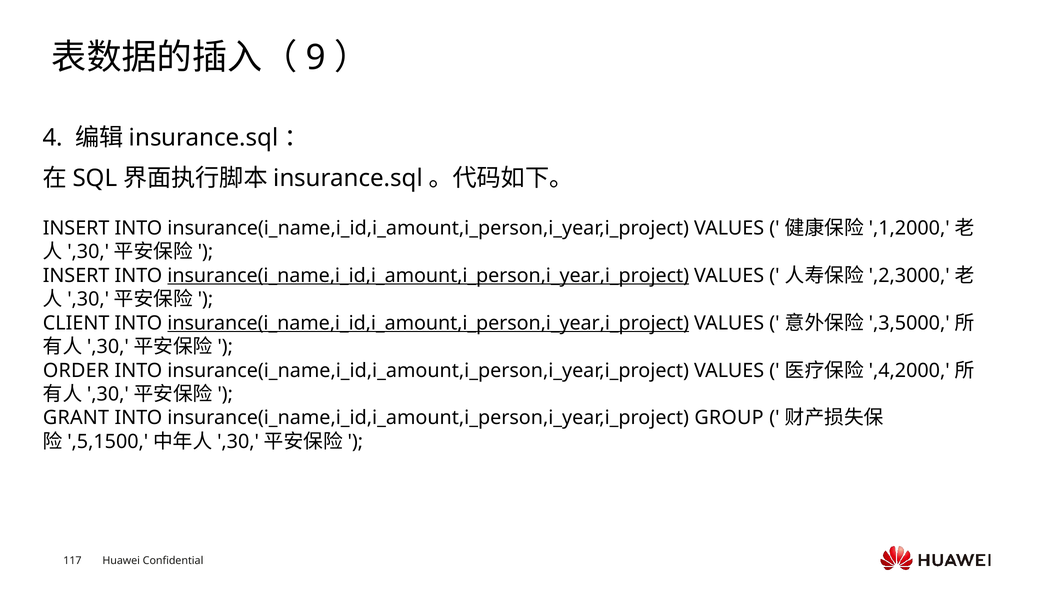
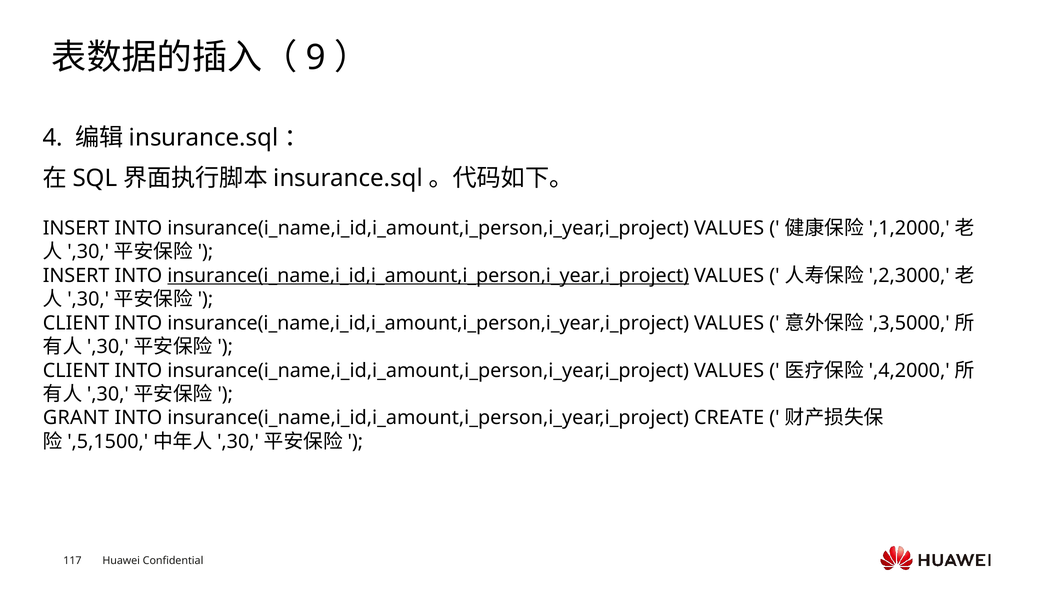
insurance(i_name,i_id,i_amount,i_person,i_year,i_project at (428, 323) underline: present -> none
ORDER at (76, 370): ORDER -> CLIENT
GROUP: GROUP -> CREATE
